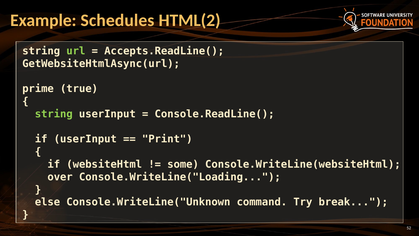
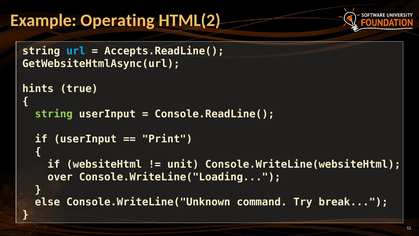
Schedules: Schedules -> Operating
url colour: light green -> light blue
prime: prime -> hints
some: some -> unit
